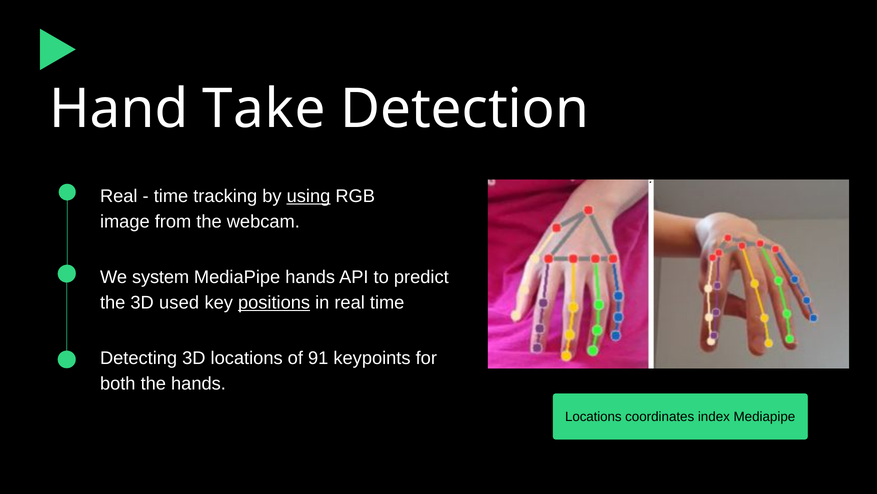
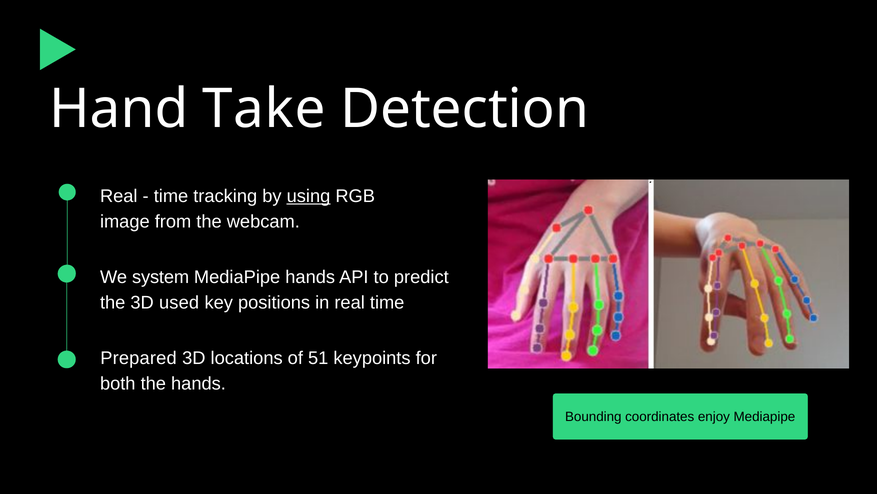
positions underline: present -> none
Detecting: Detecting -> Prepared
91: 91 -> 51
Locations at (593, 416): Locations -> Bounding
index: index -> enjoy
